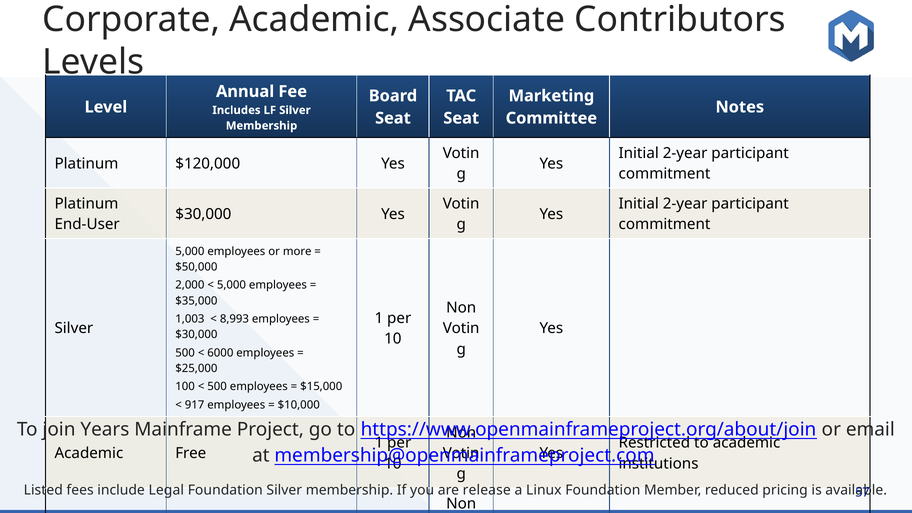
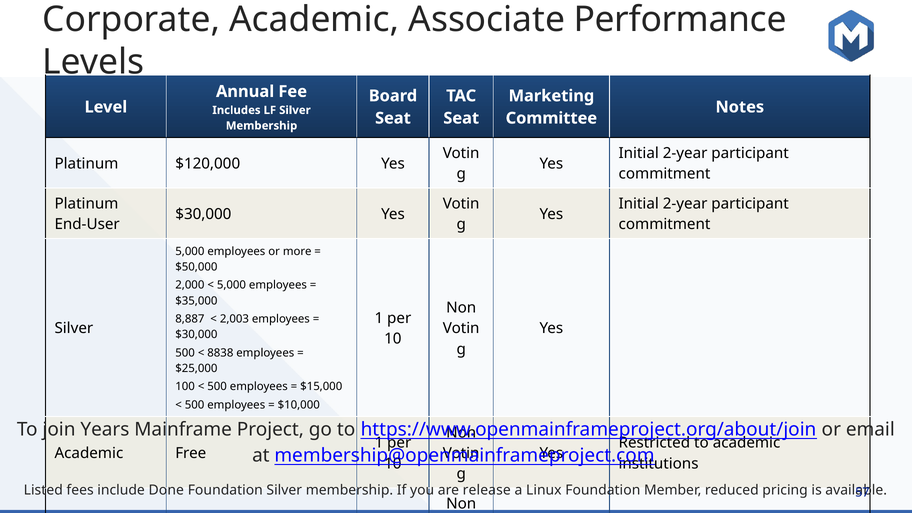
Contributors: Contributors -> Performance
1,003: 1,003 -> 8,887
8,993: 8,993 -> 2,003
6000: 6000 -> 8838
917 at (195, 405): 917 -> 500
Legal: Legal -> Done
